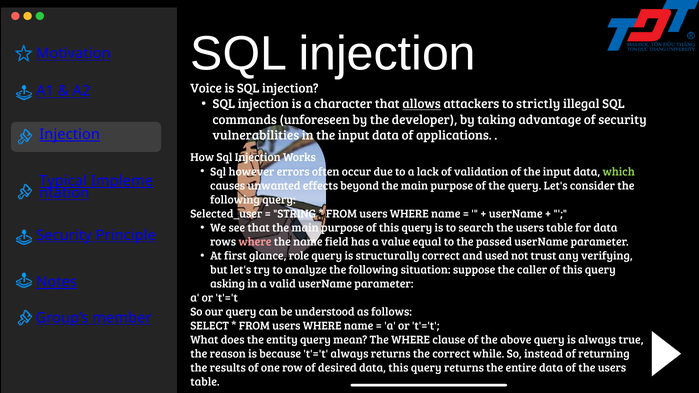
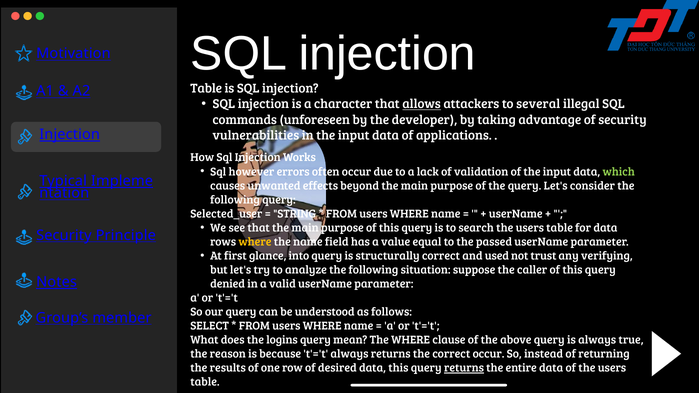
Voice at (206, 88): Voice -> Table
strictly: strictly -> several
where at (255, 242) colour: pink -> yellow
role: role -> into
asking: asking -> denied
entity: entity -> logins
correct while: while -> occur
returns at (464, 368) underline: none -> present
